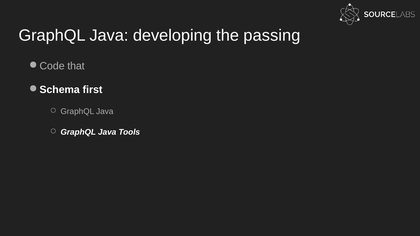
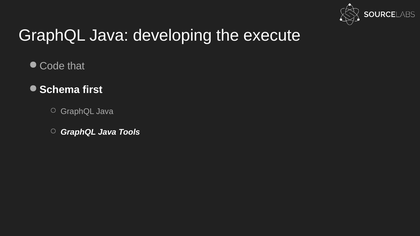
passing: passing -> execute
